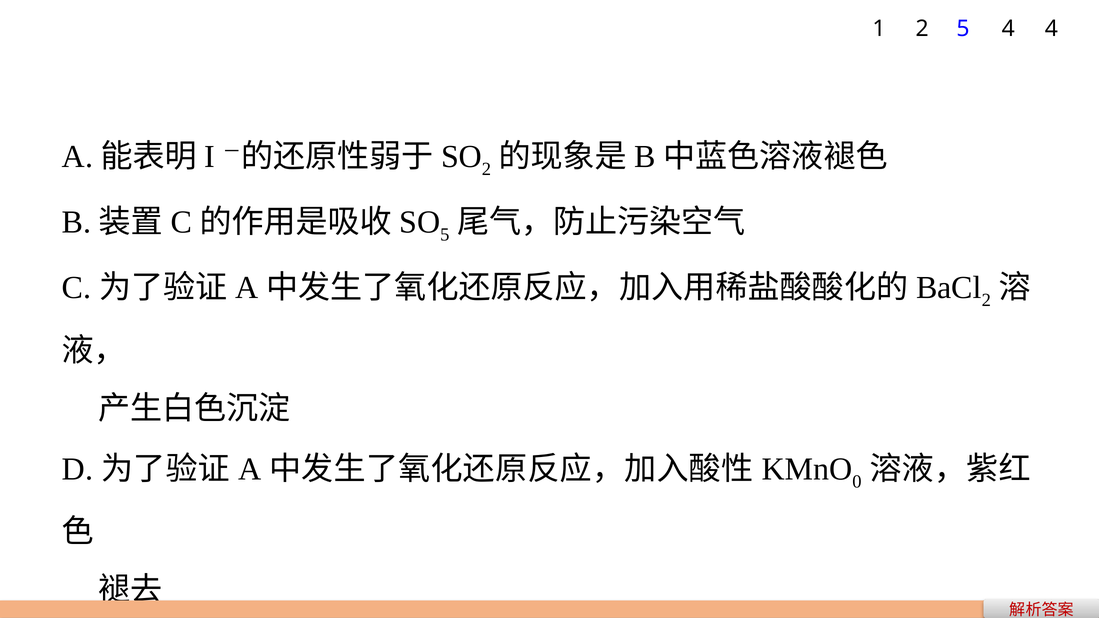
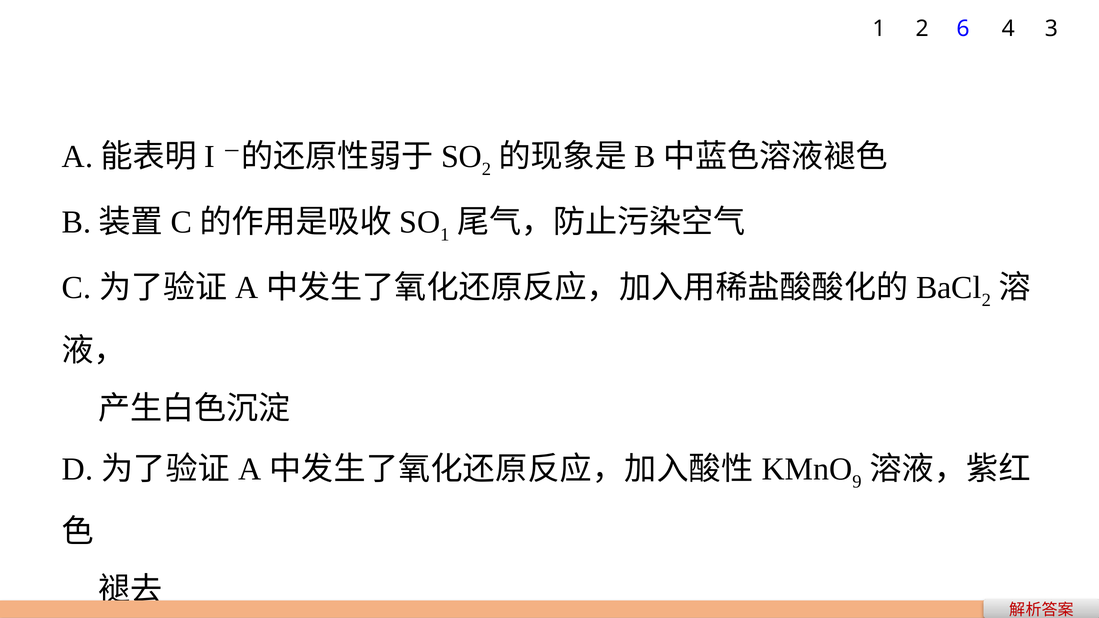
2 5: 5 -> 6
4 4: 4 -> 3
5 at (445, 235): 5 -> 1
0: 0 -> 9
